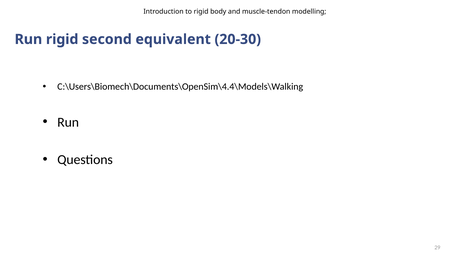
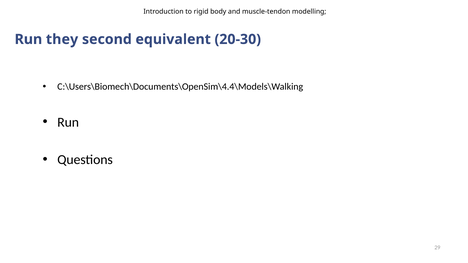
Run rigid: rigid -> they
